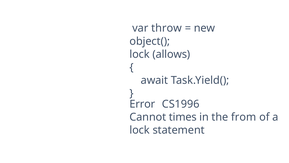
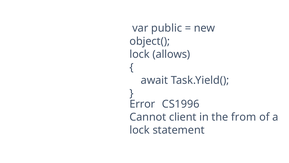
throw: throw -> public
times: times -> client
